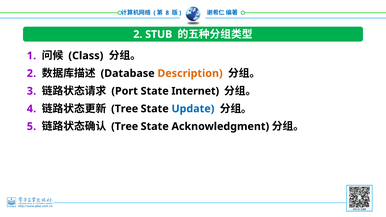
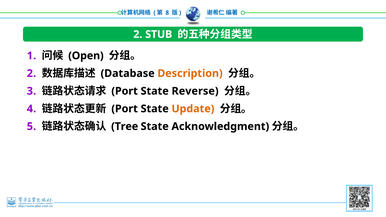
Class: Class -> Open
Internet: Internet -> Reverse
Tree at (125, 109): Tree -> Port
Update colour: blue -> orange
